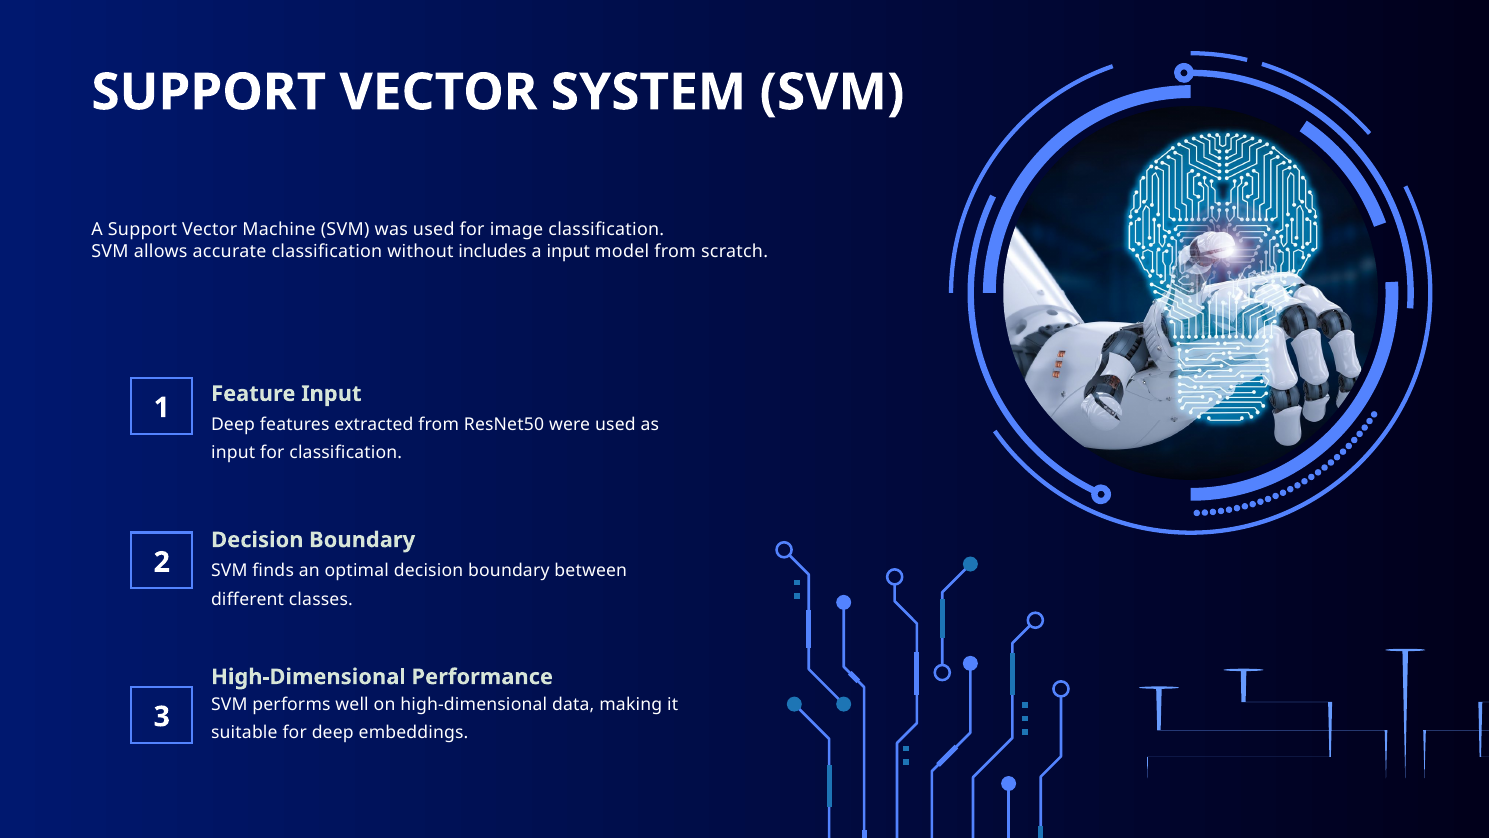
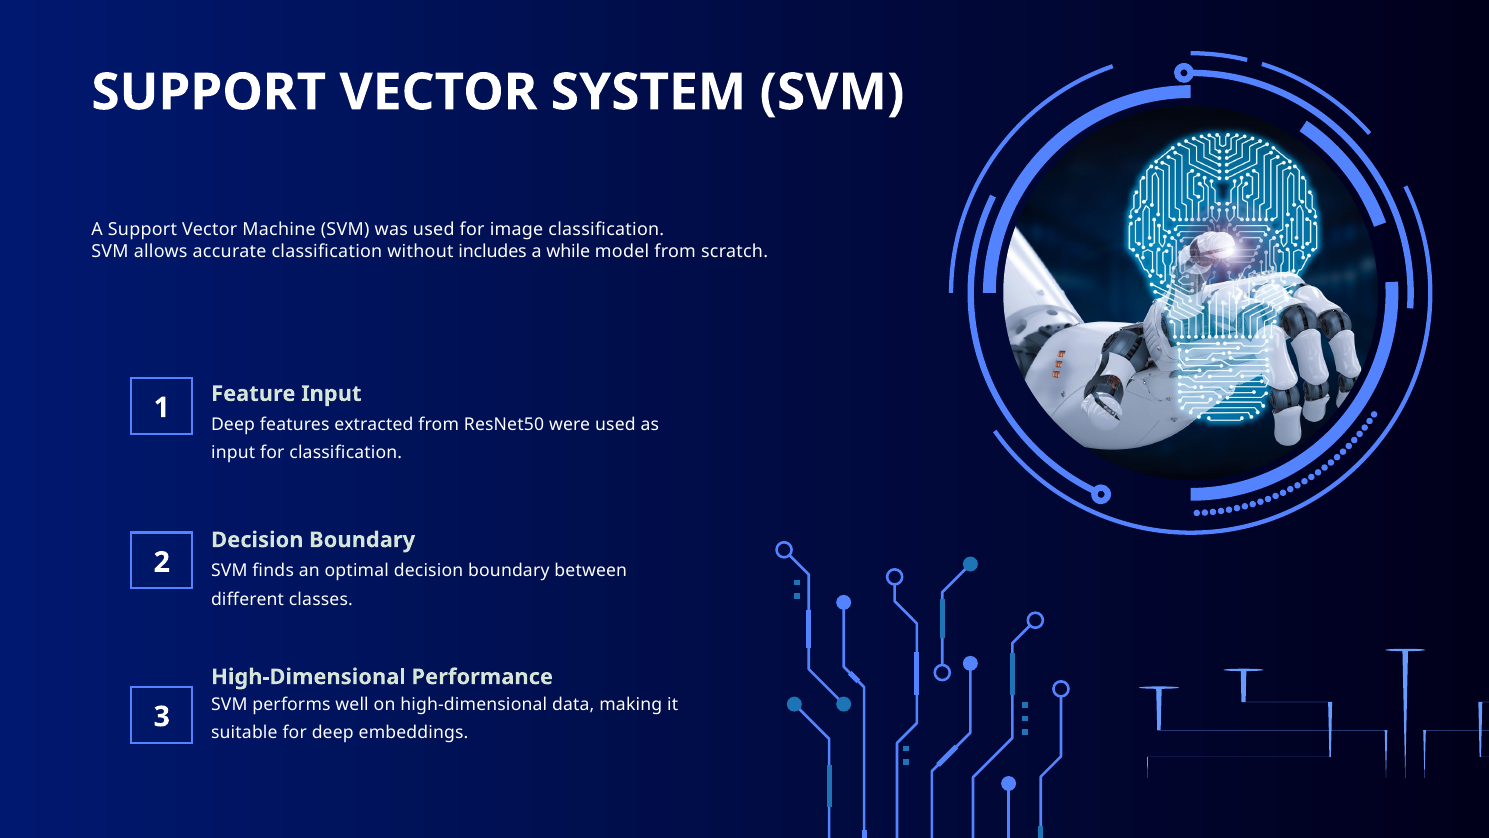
a input: input -> while
